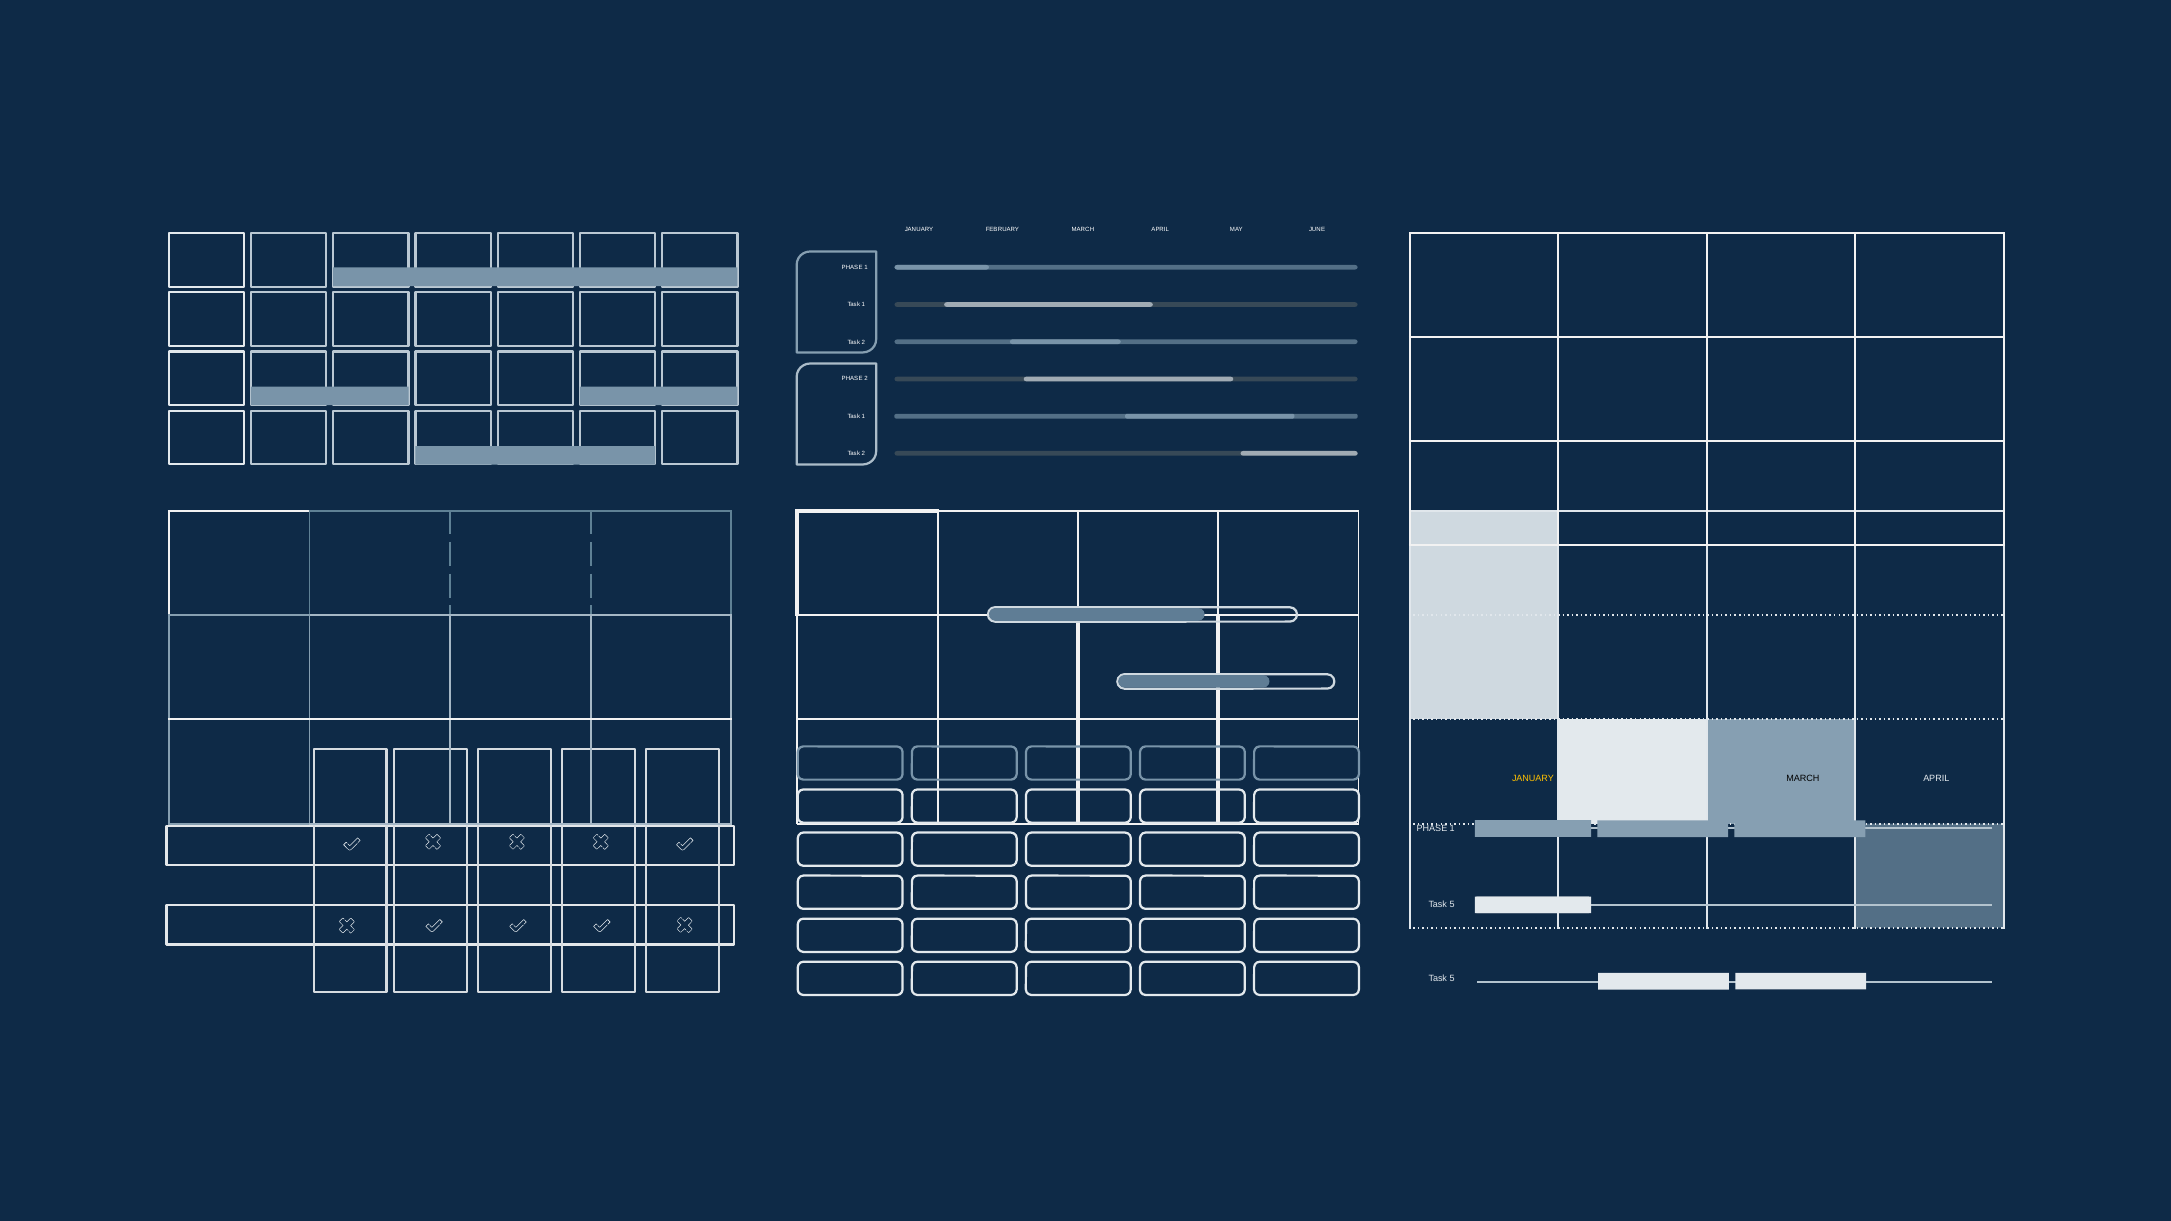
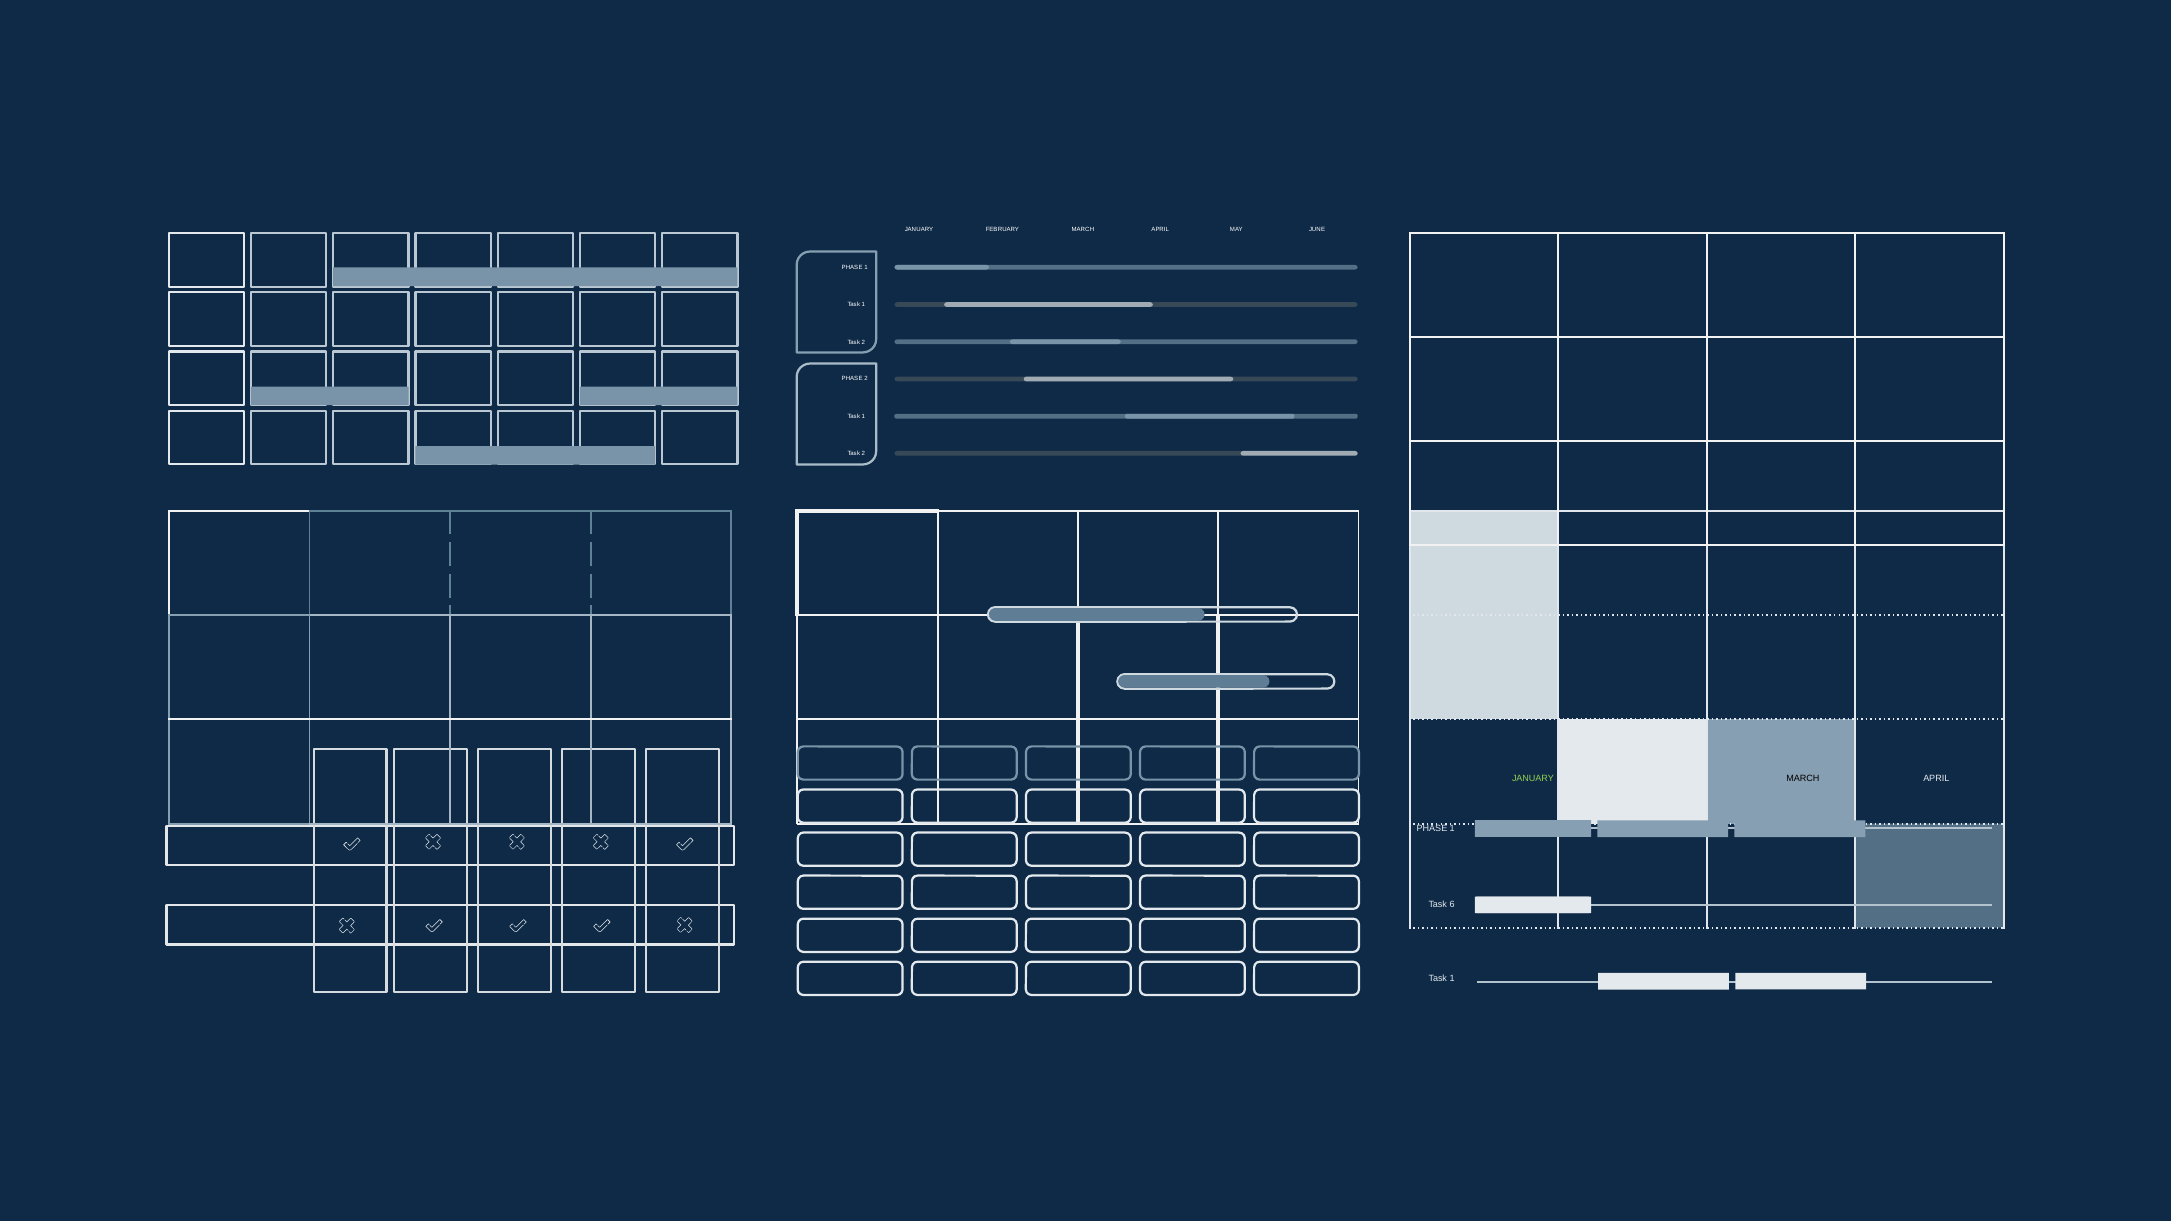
JANUARY at (1533, 779) colour: yellow -> light green
5 at (1452, 904): 5 -> 6
5 at (1452, 979): 5 -> 1
